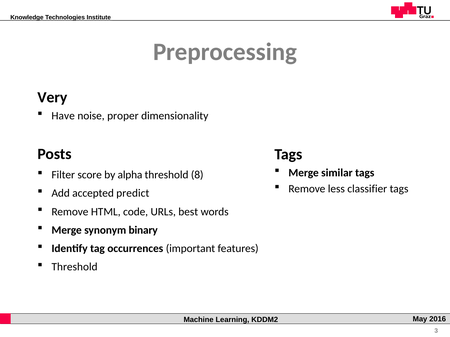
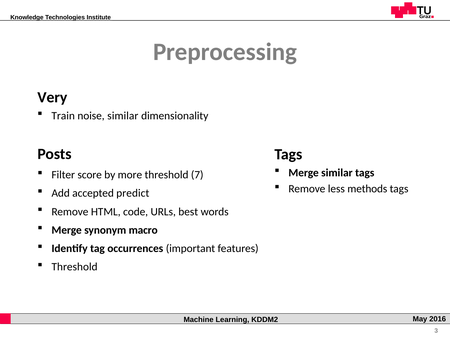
Have: Have -> Train
noise proper: proper -> similar
alpha: alpha -> more
8: 8 -> 7
classifier: classifier -> methods
binary: binary -> macro
